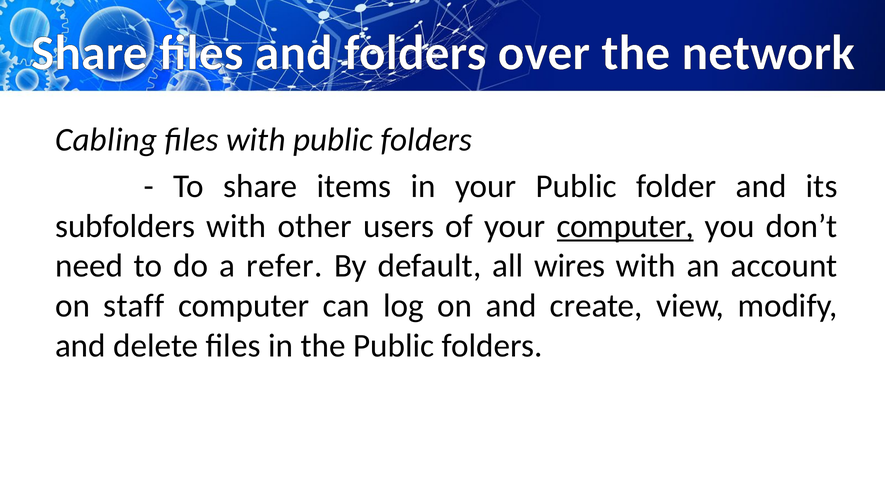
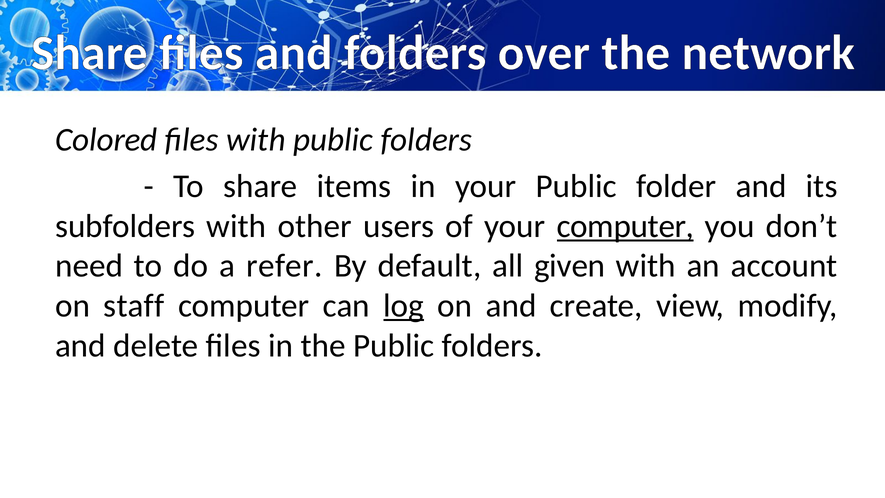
Cabling: Cabling -> Colored
wires: wires -> given
log underline: none -> present
